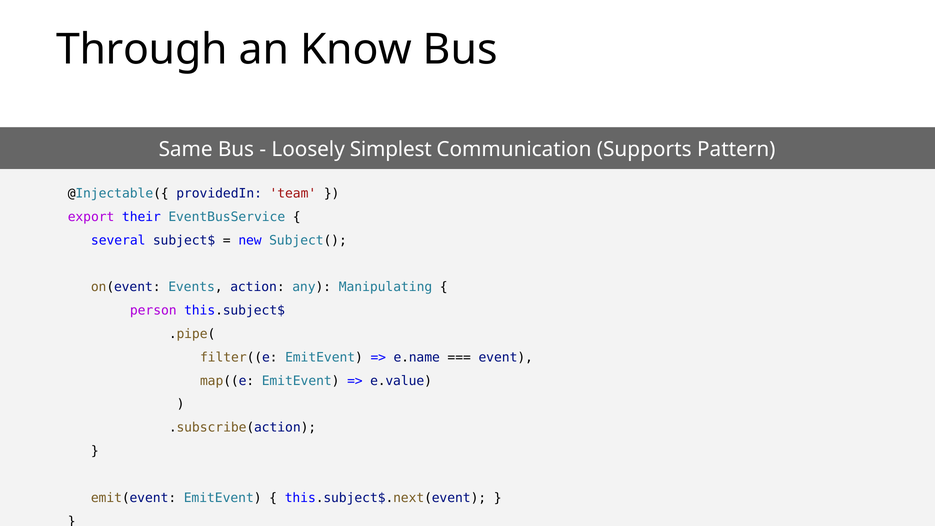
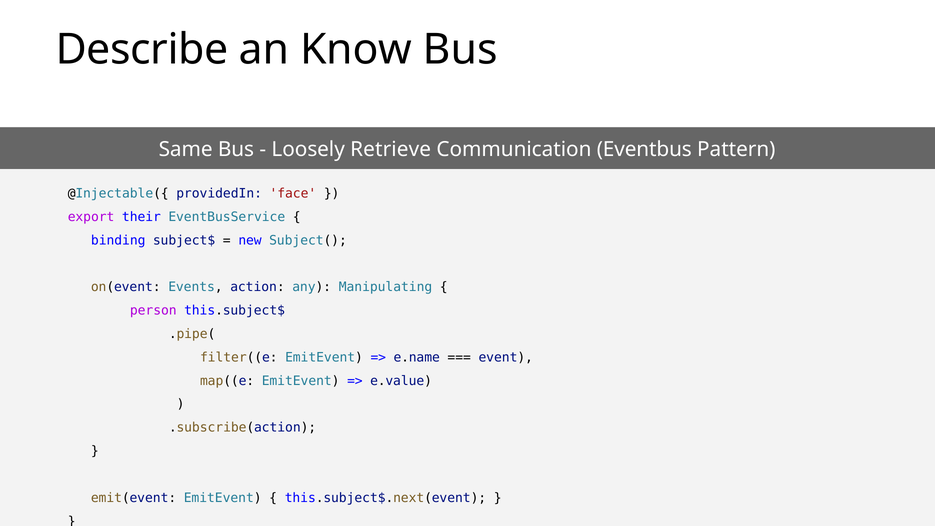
Through: Through -> Describe
Simplest: Simplest -> Retrieve
Supports: Supports -> Eventbus
team: team -> face
several: several -> binding
